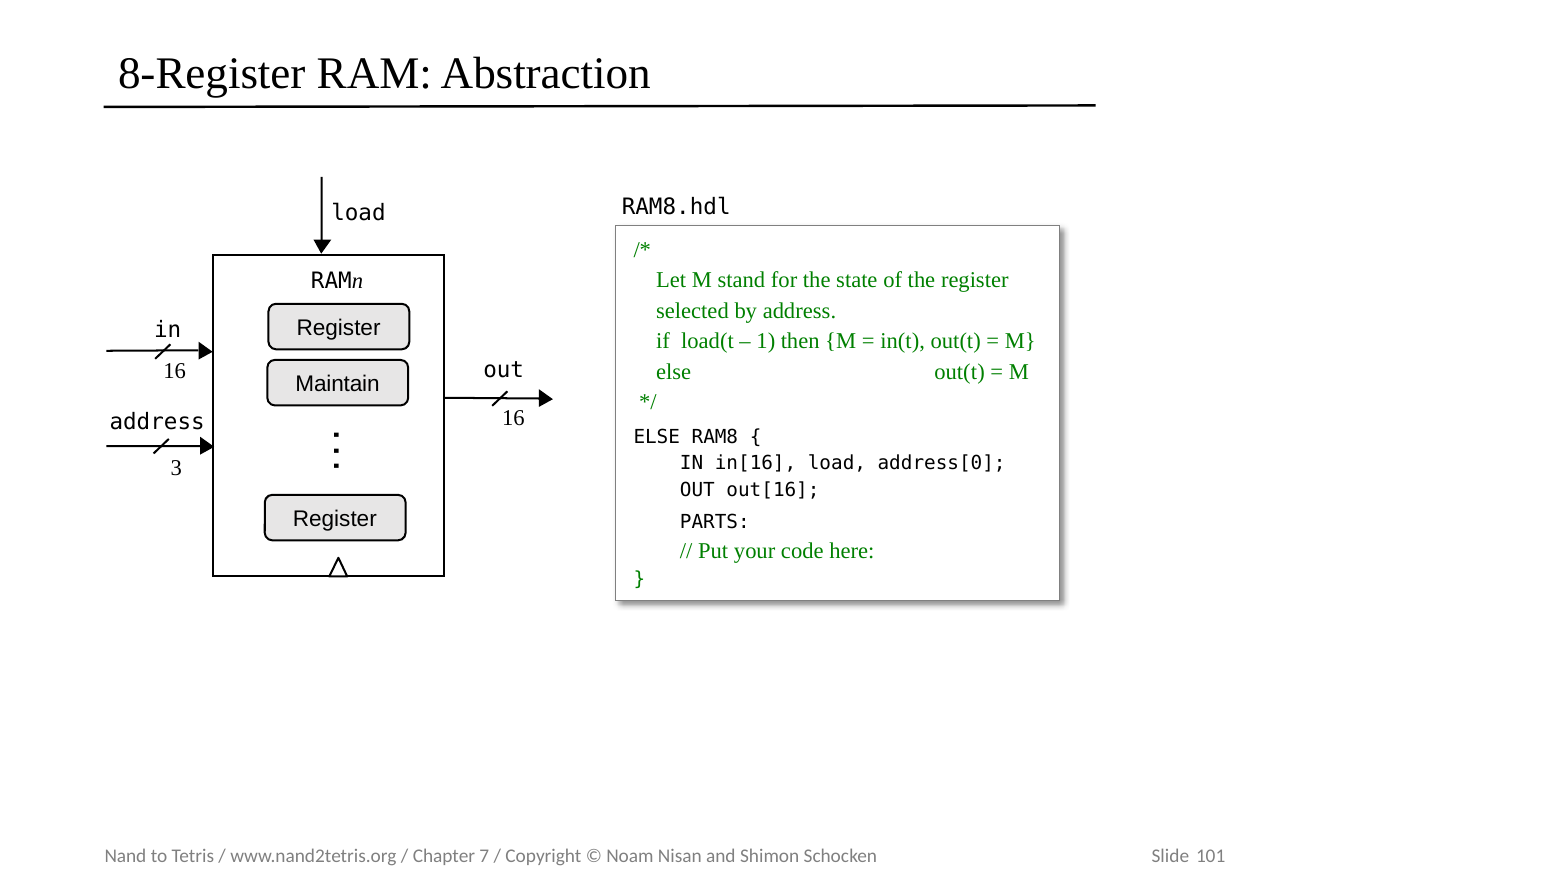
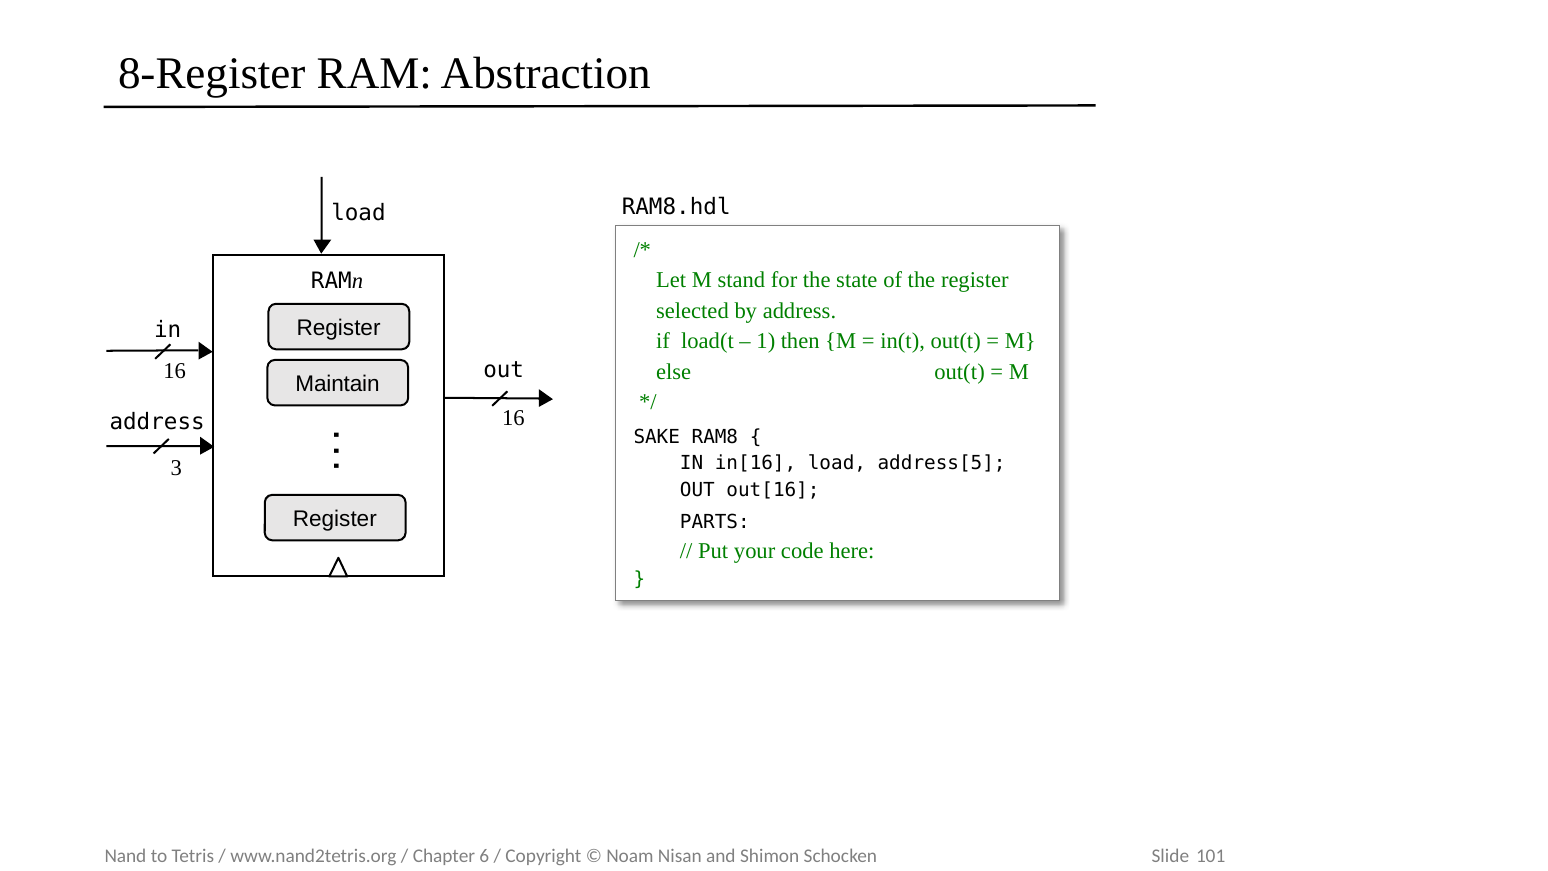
ELSE at (657, 437): ELSE -> SAKE
address[0: address[0 -> address[5
7: 7 -> 6
